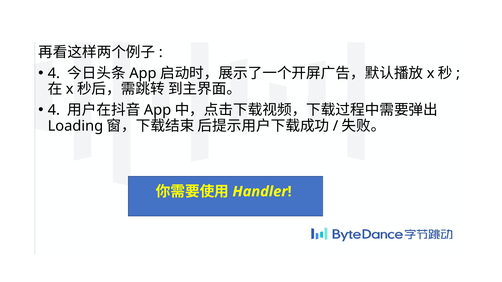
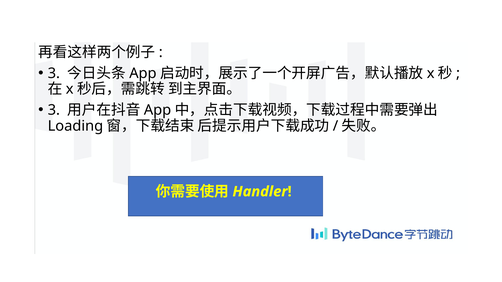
4 at (54, 73): 4 -> 3
4 at (54, 110): 4 -> 3
